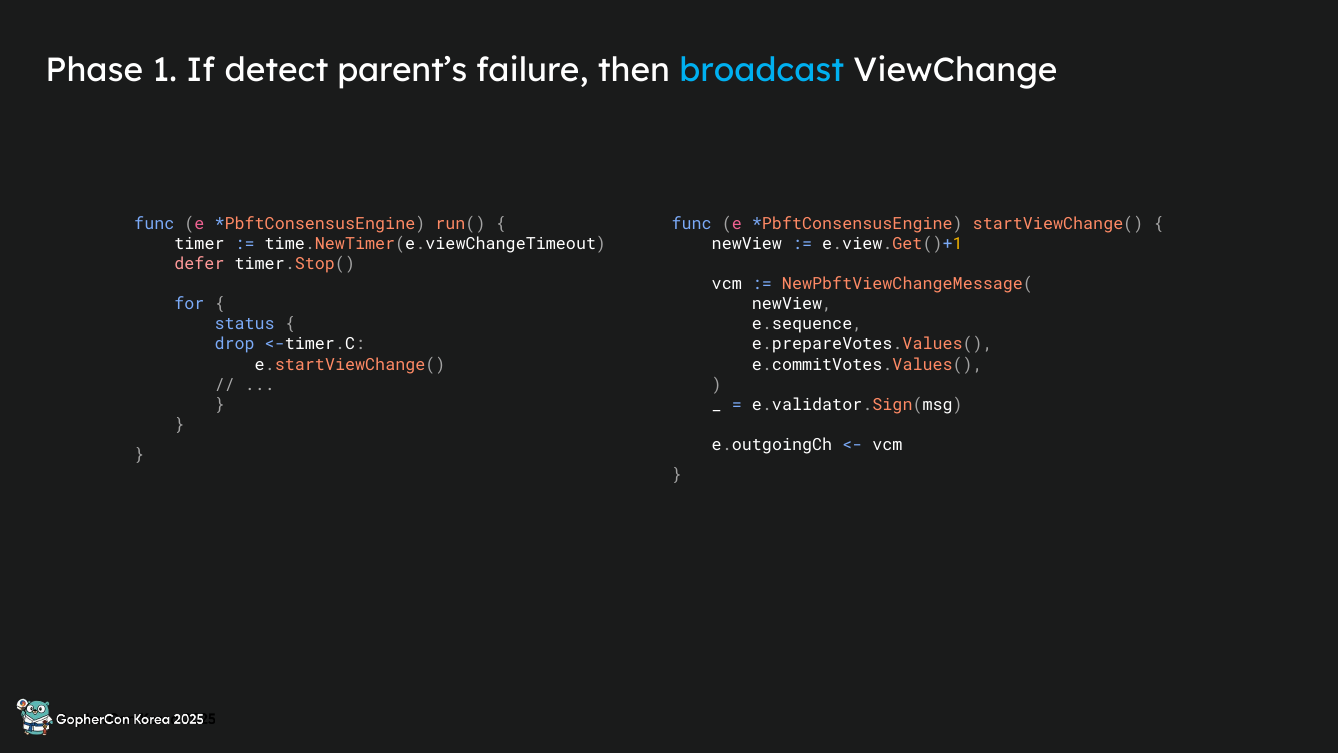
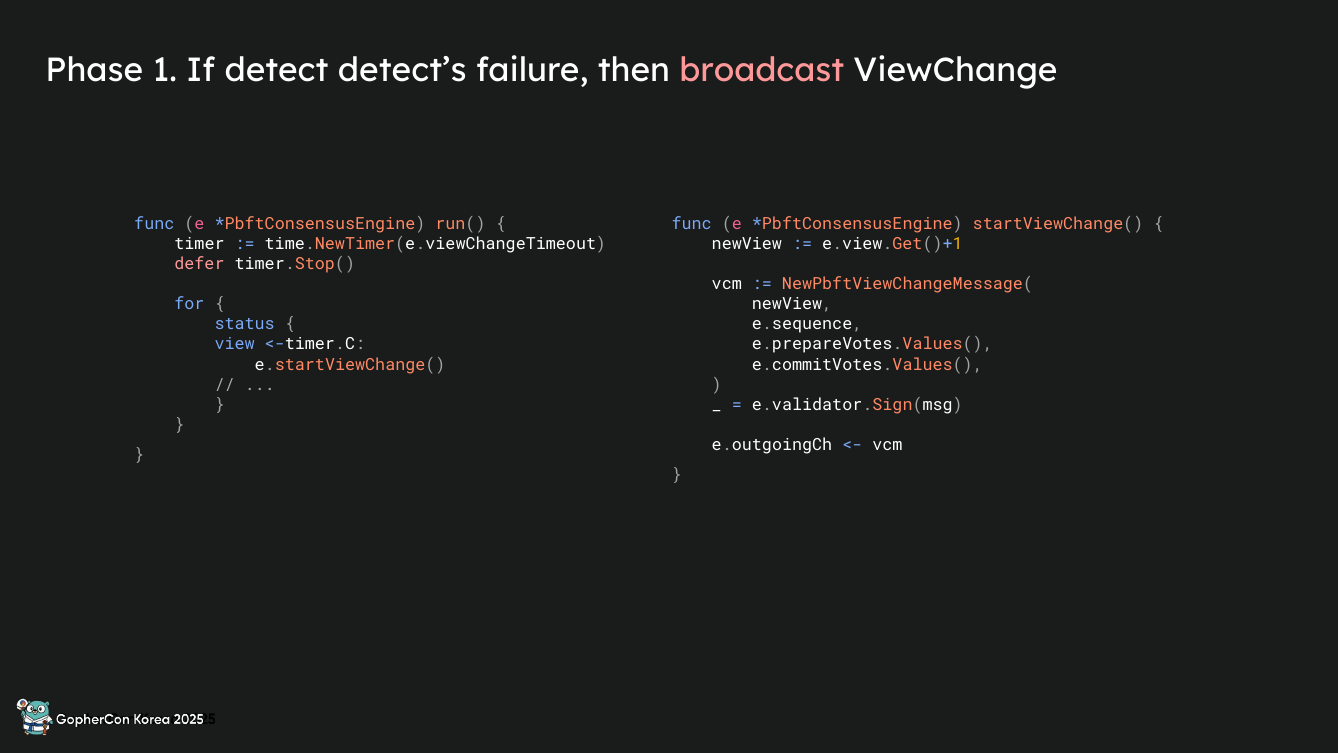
parent’s: parent’s -> detect’s
broadcast colour: light blue -> pink
drop: drop -> view
